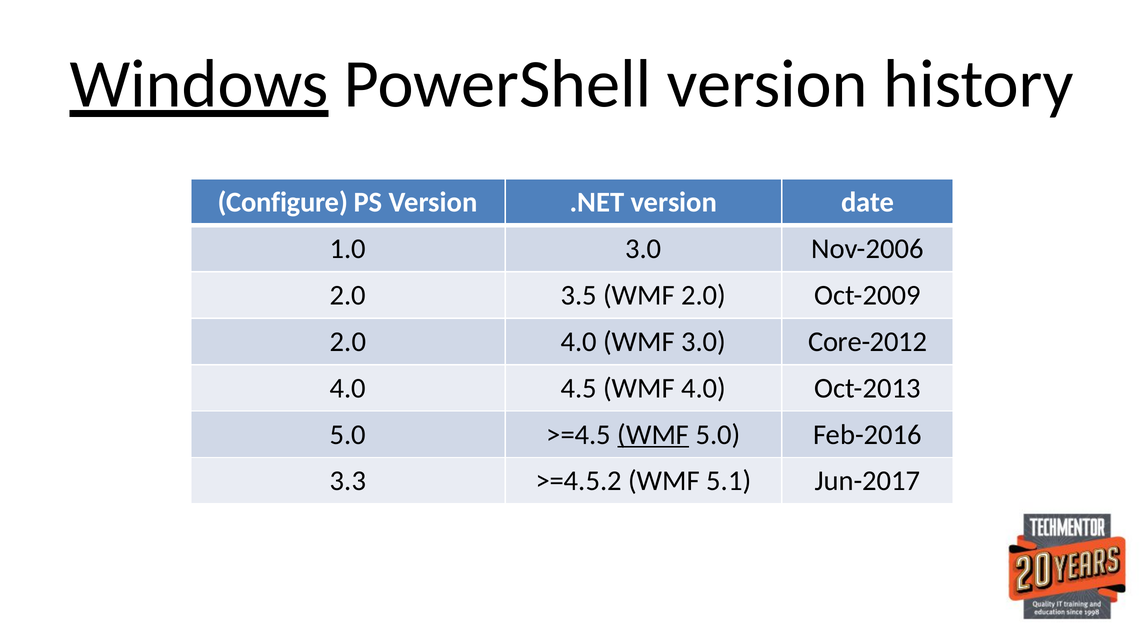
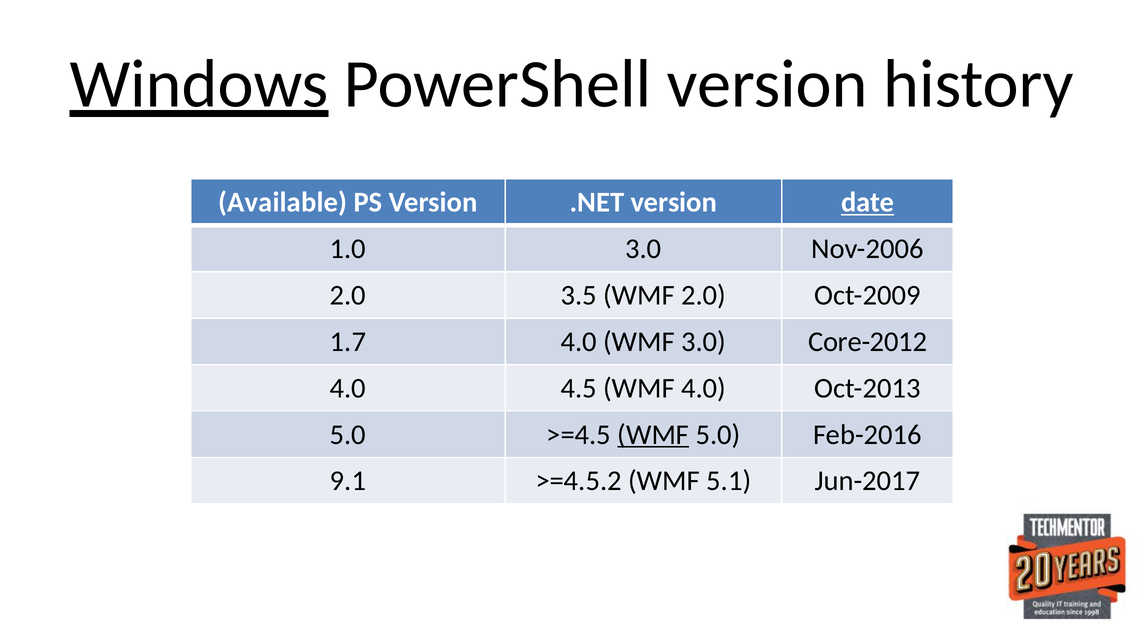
Configure: Configure -> Available
date underline: none -> present
2.0 at (348, 341): 2.0 -> 1.7
3.3: 3.3 -> 9.1
